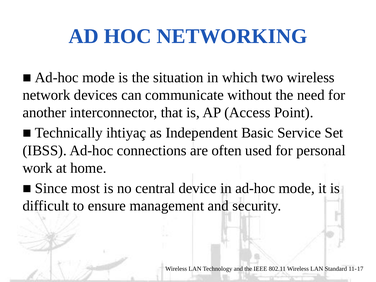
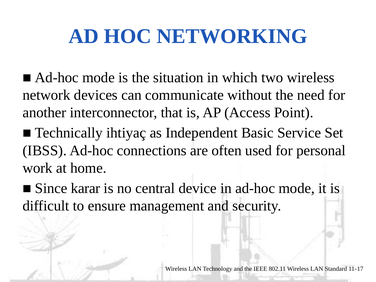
most: most -> karar
